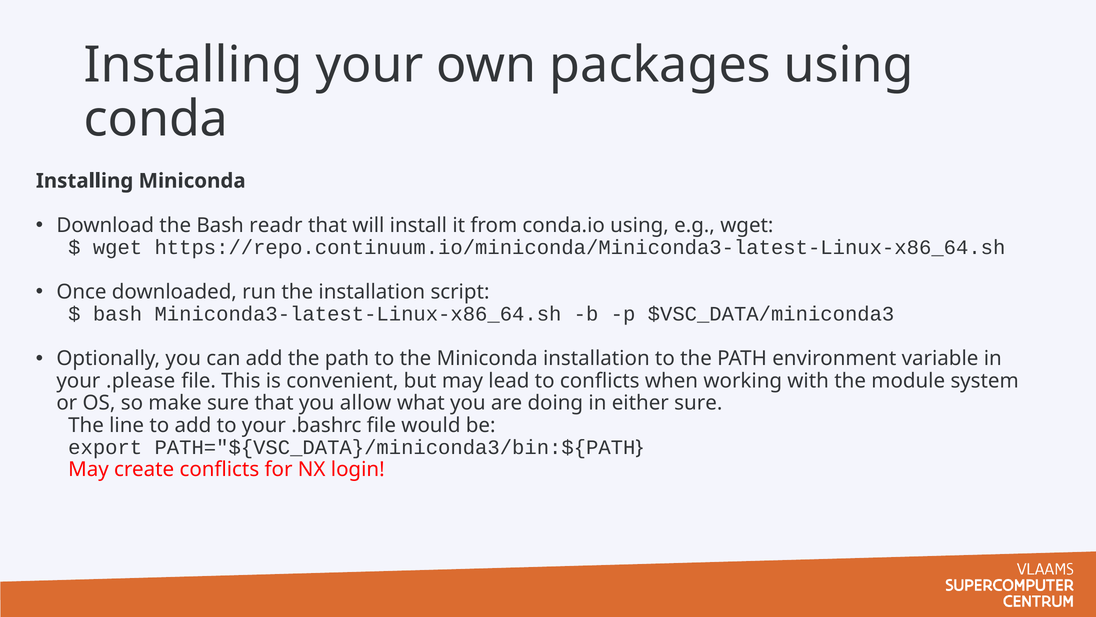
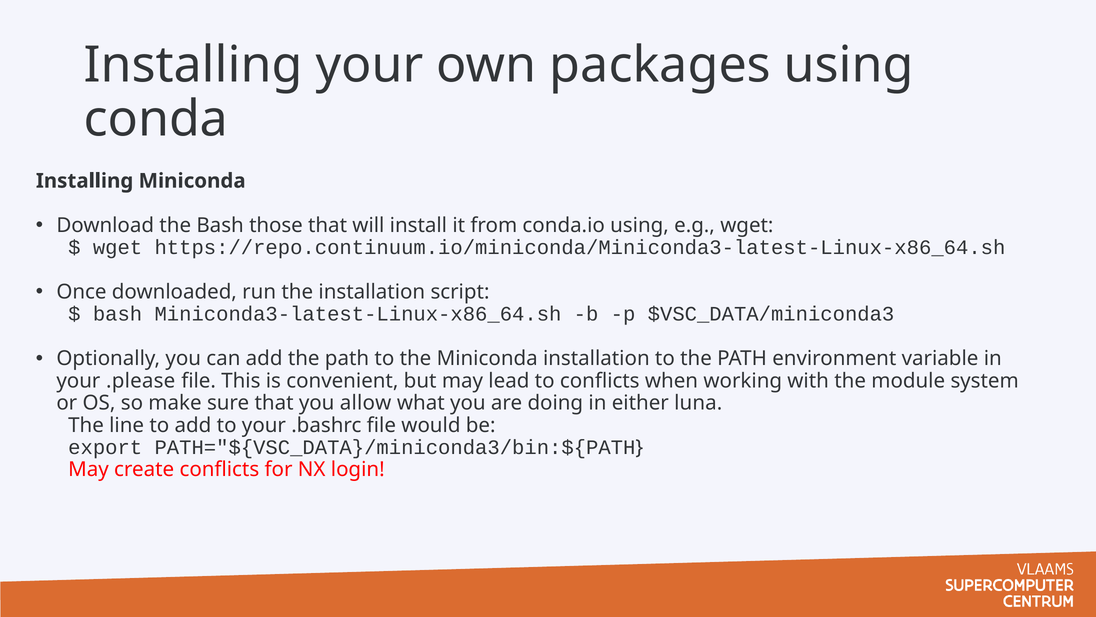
readr: readr -> those
either sure: sure -> luna
